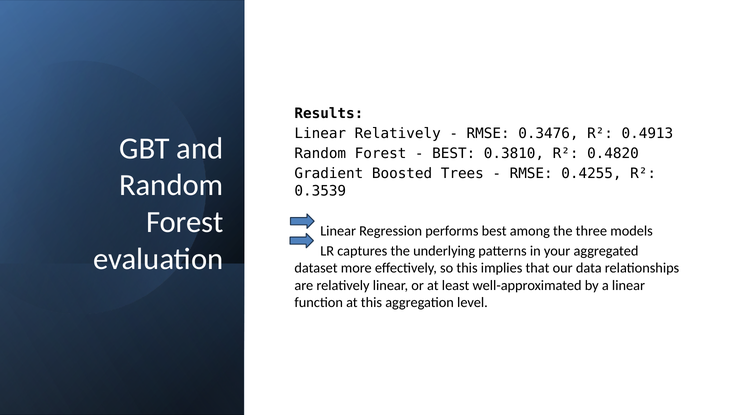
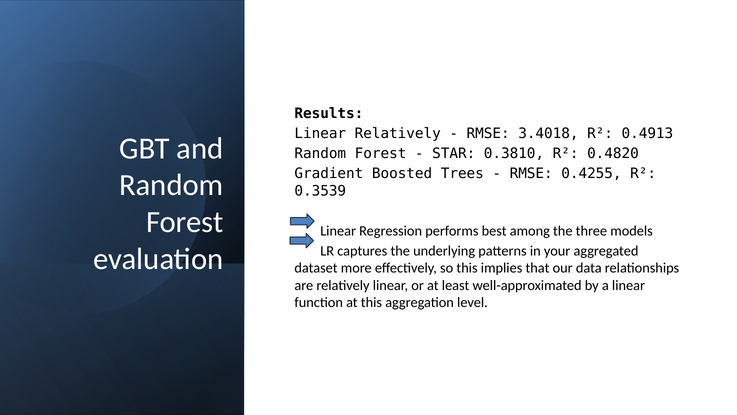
0.3476: 0.3476 -> 3.4018
BEST at (454, 154): BEST -> STAR
